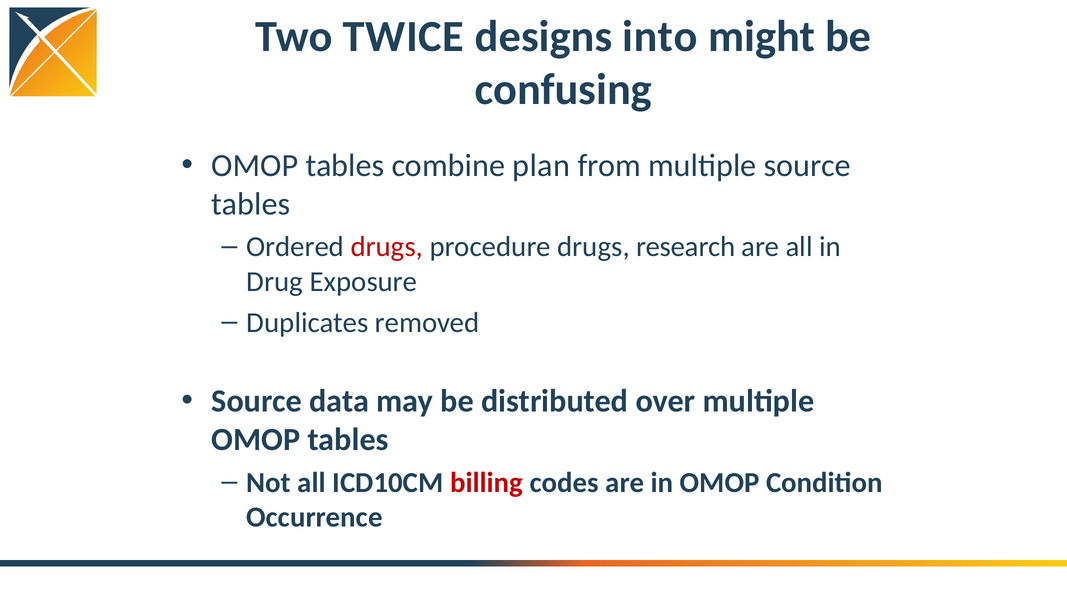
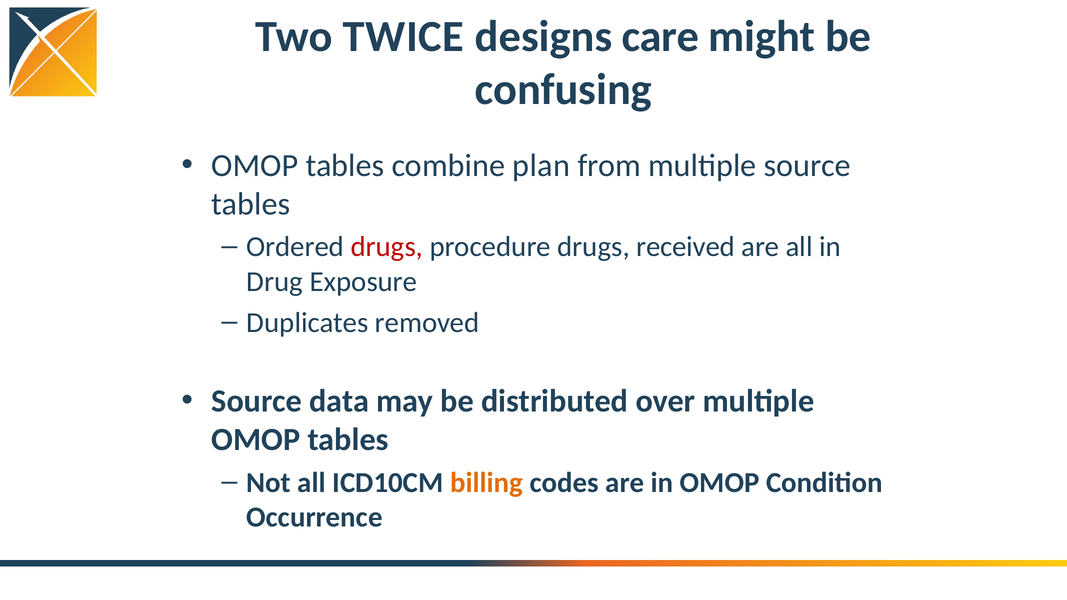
into: into -> care
research: research -> received
billing colour: red -> orange
